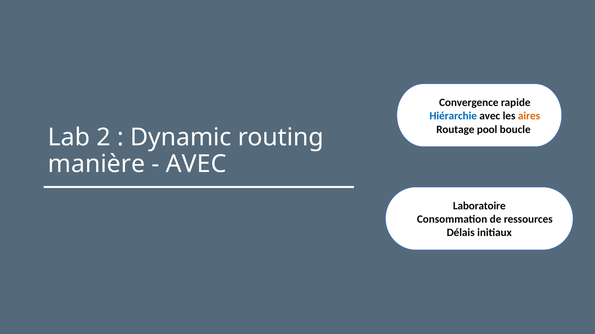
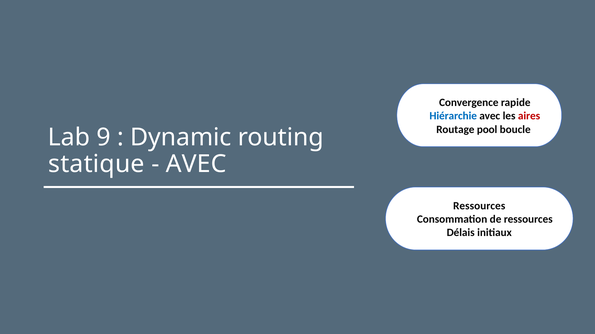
aires colour: orange -> red
2: 2 -> 9
manière: manière -> statique
Laboratoire at (479, 206): Laboratoire -> Ressources
